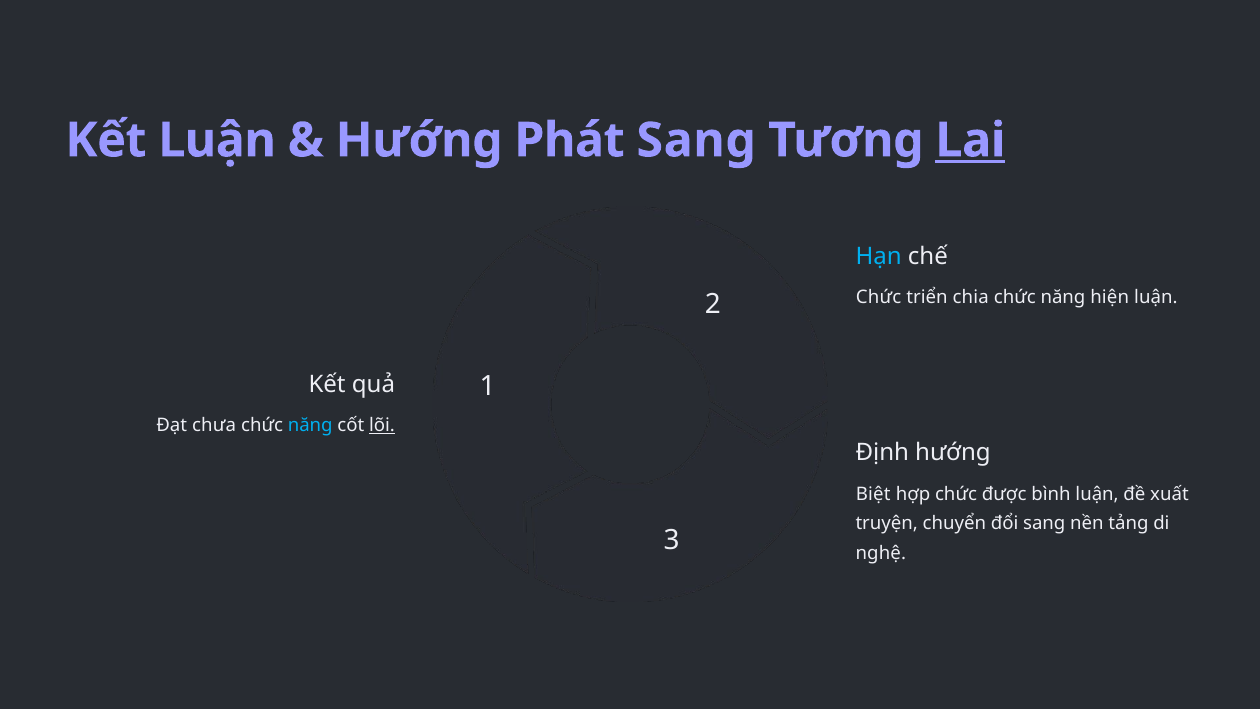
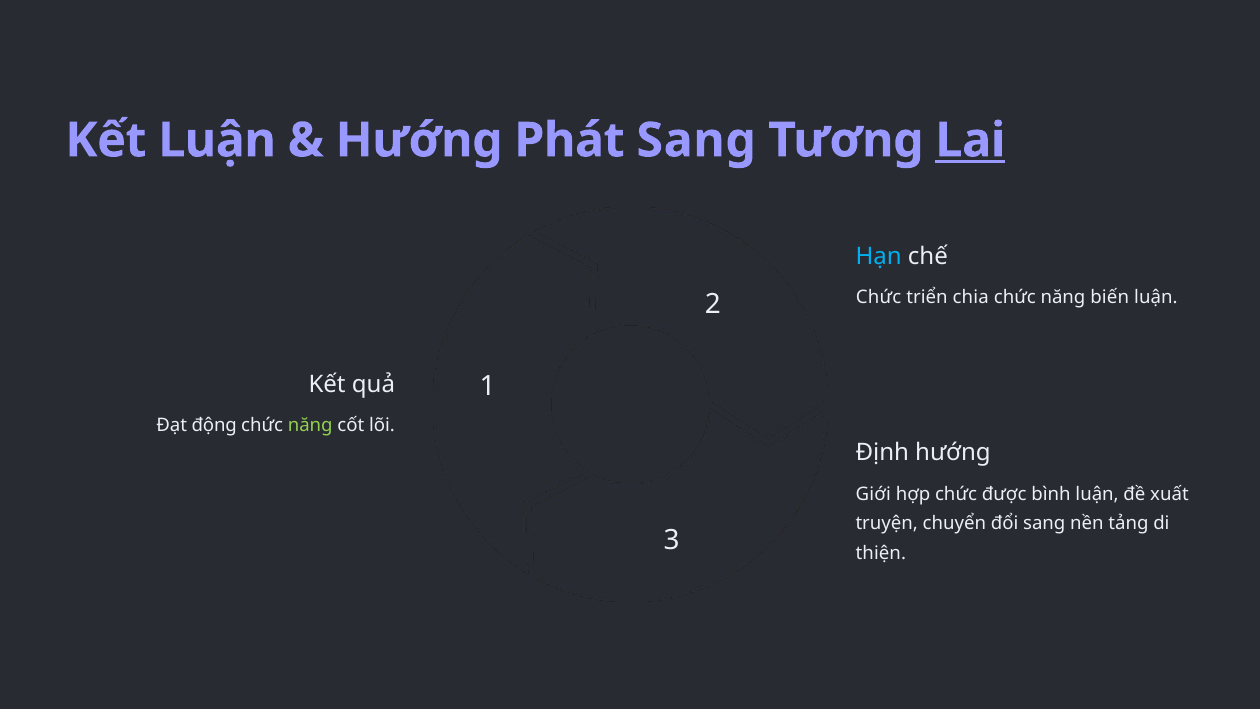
hiện: hiện -> biến
chưa: chưa -> động
năng at (310, 425) colour: light blue -> light green
lõi underline: present -> none
Biệt: Biệt -> Giới
nghệ: nghệ -> thiện
